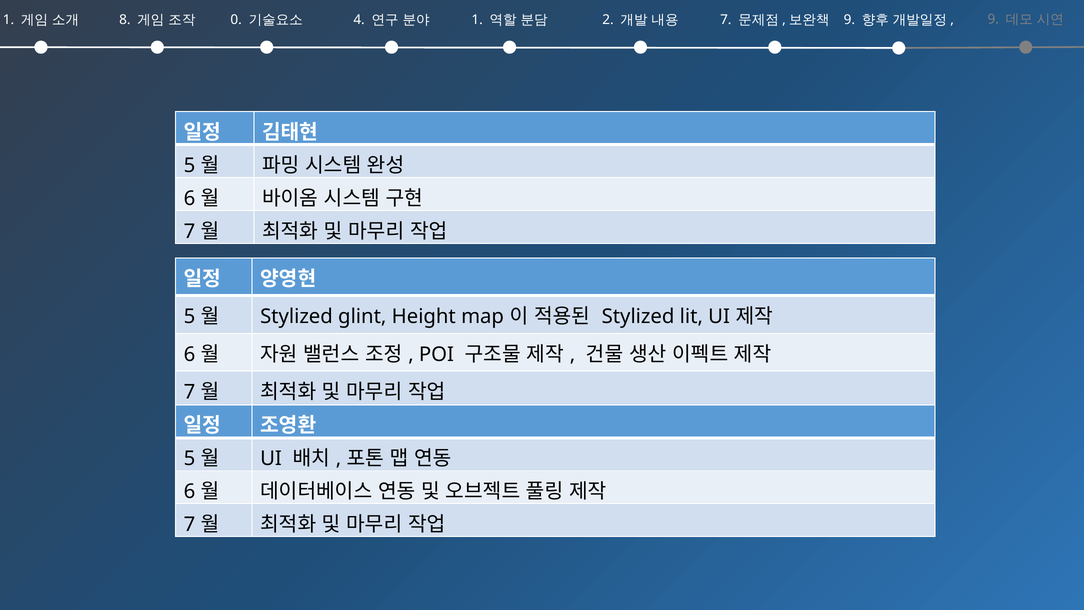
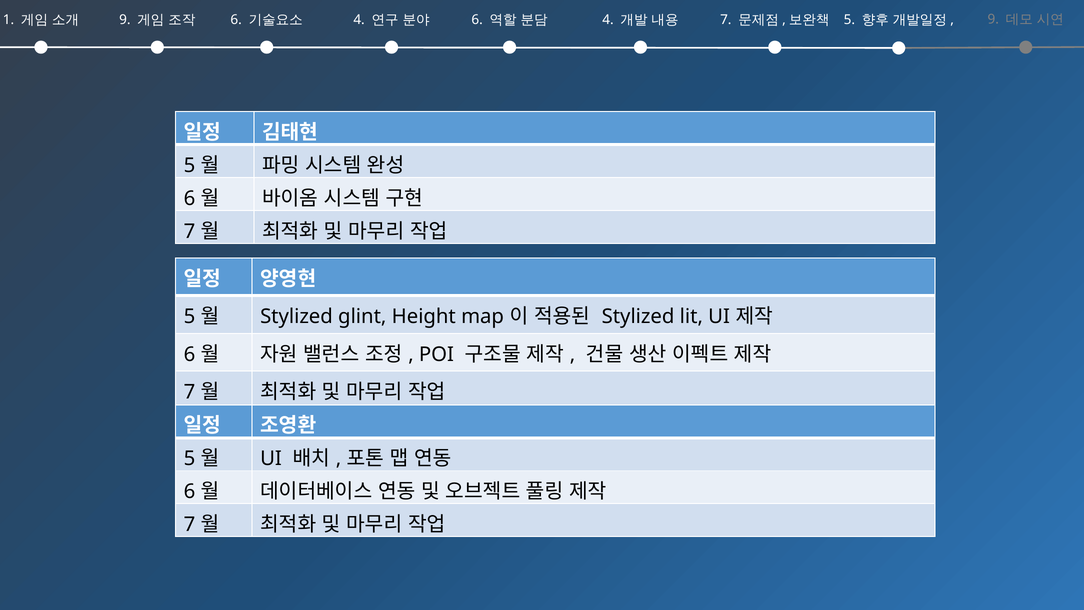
8 at (125, 20): 8 -> 9
0 at (236, 20): 0 -> 6
1 at (477, 20): 1 -> 6
2 at (608, 20): 2 -> 4
9 at (849, 20): 9 -> 5
